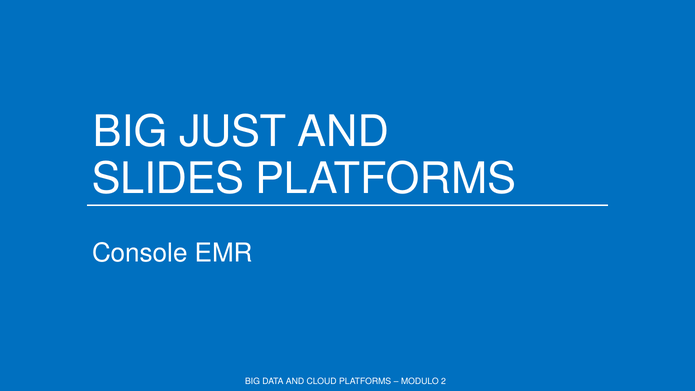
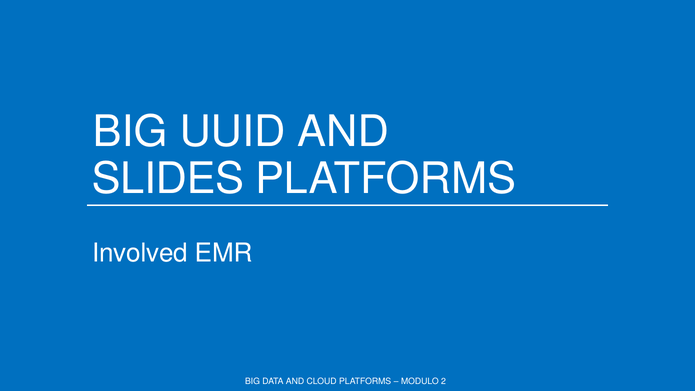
JUST: JUST -> UUID
Console: Console -> Involved
